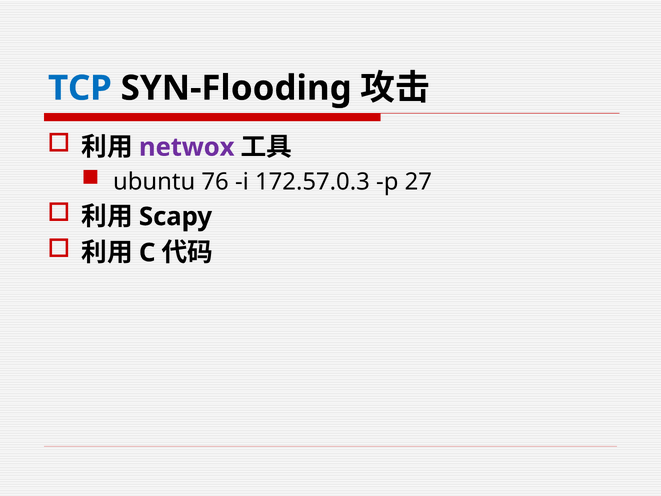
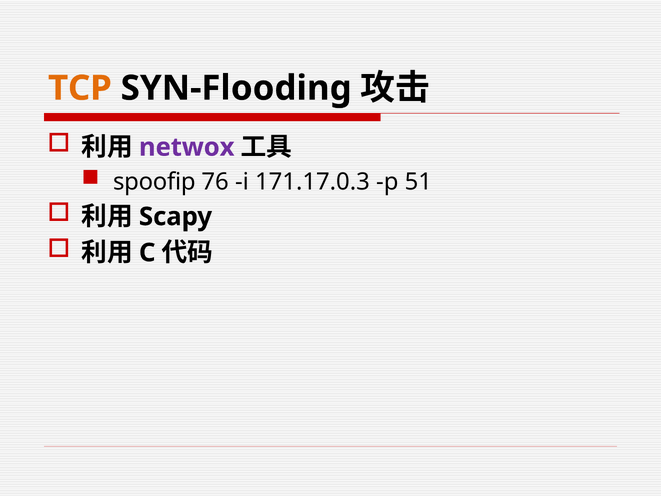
TCP colour: blue -> orange
ubuntu: ubuntu -> spoofip
172.57.0.3: 172.57.0.3 -> 171.17.0.3
27: 27 -> 51
